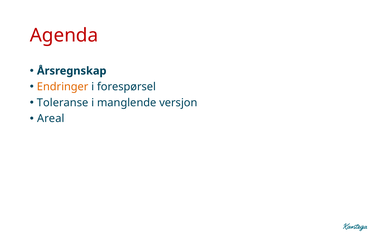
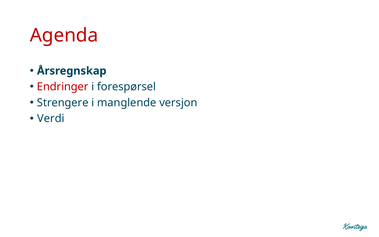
Endringer colour: orange -> red
Toleranse: Toleranse -> Strengere
Areal: Areal -> Verdi
